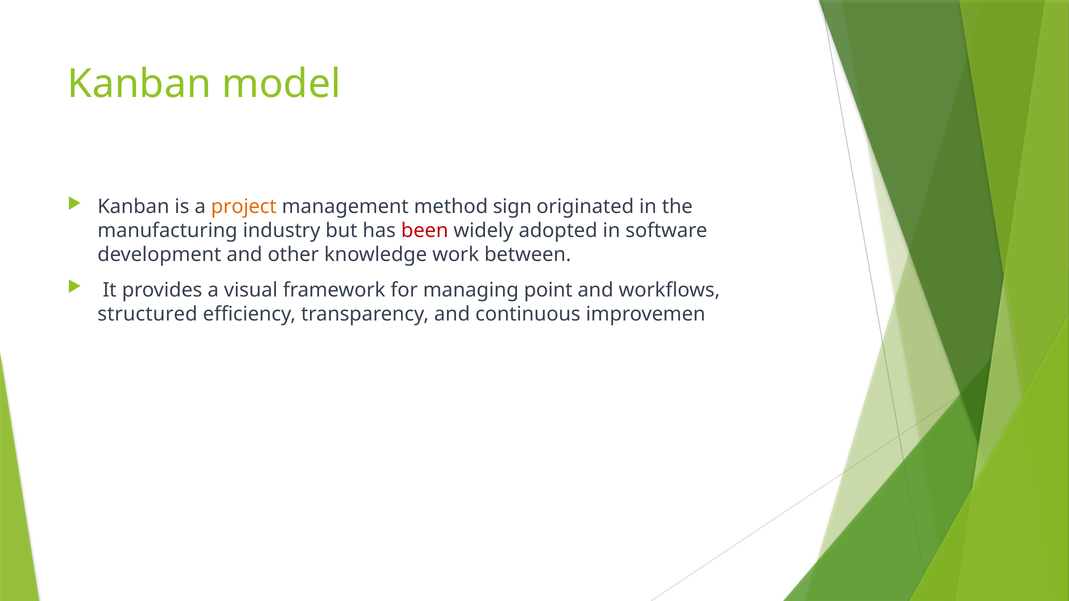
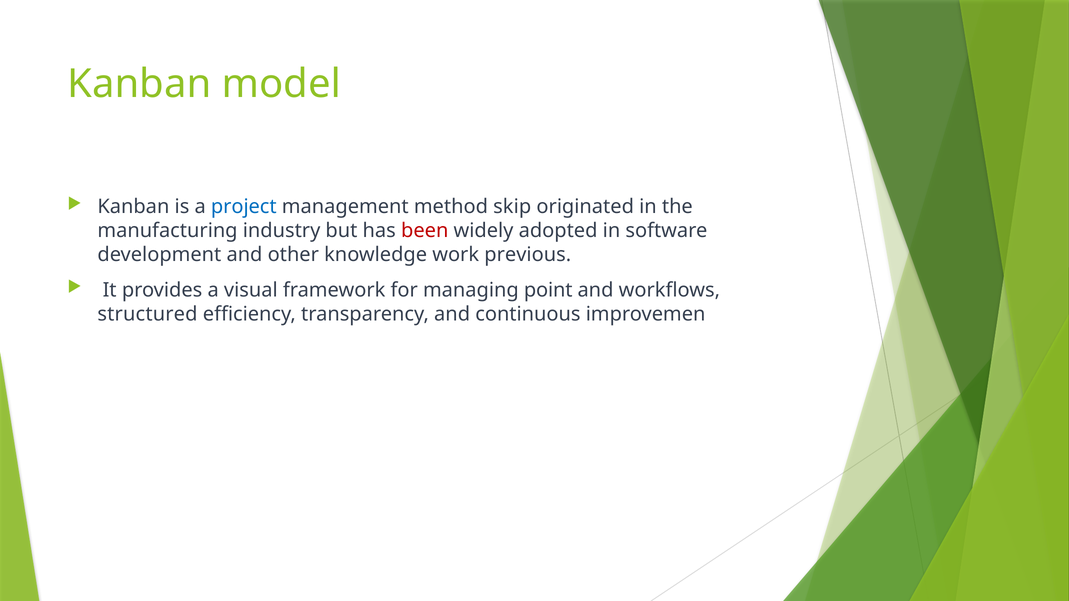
project colour: orange -> blue
sign: sign -> skip
between: between -> previous
